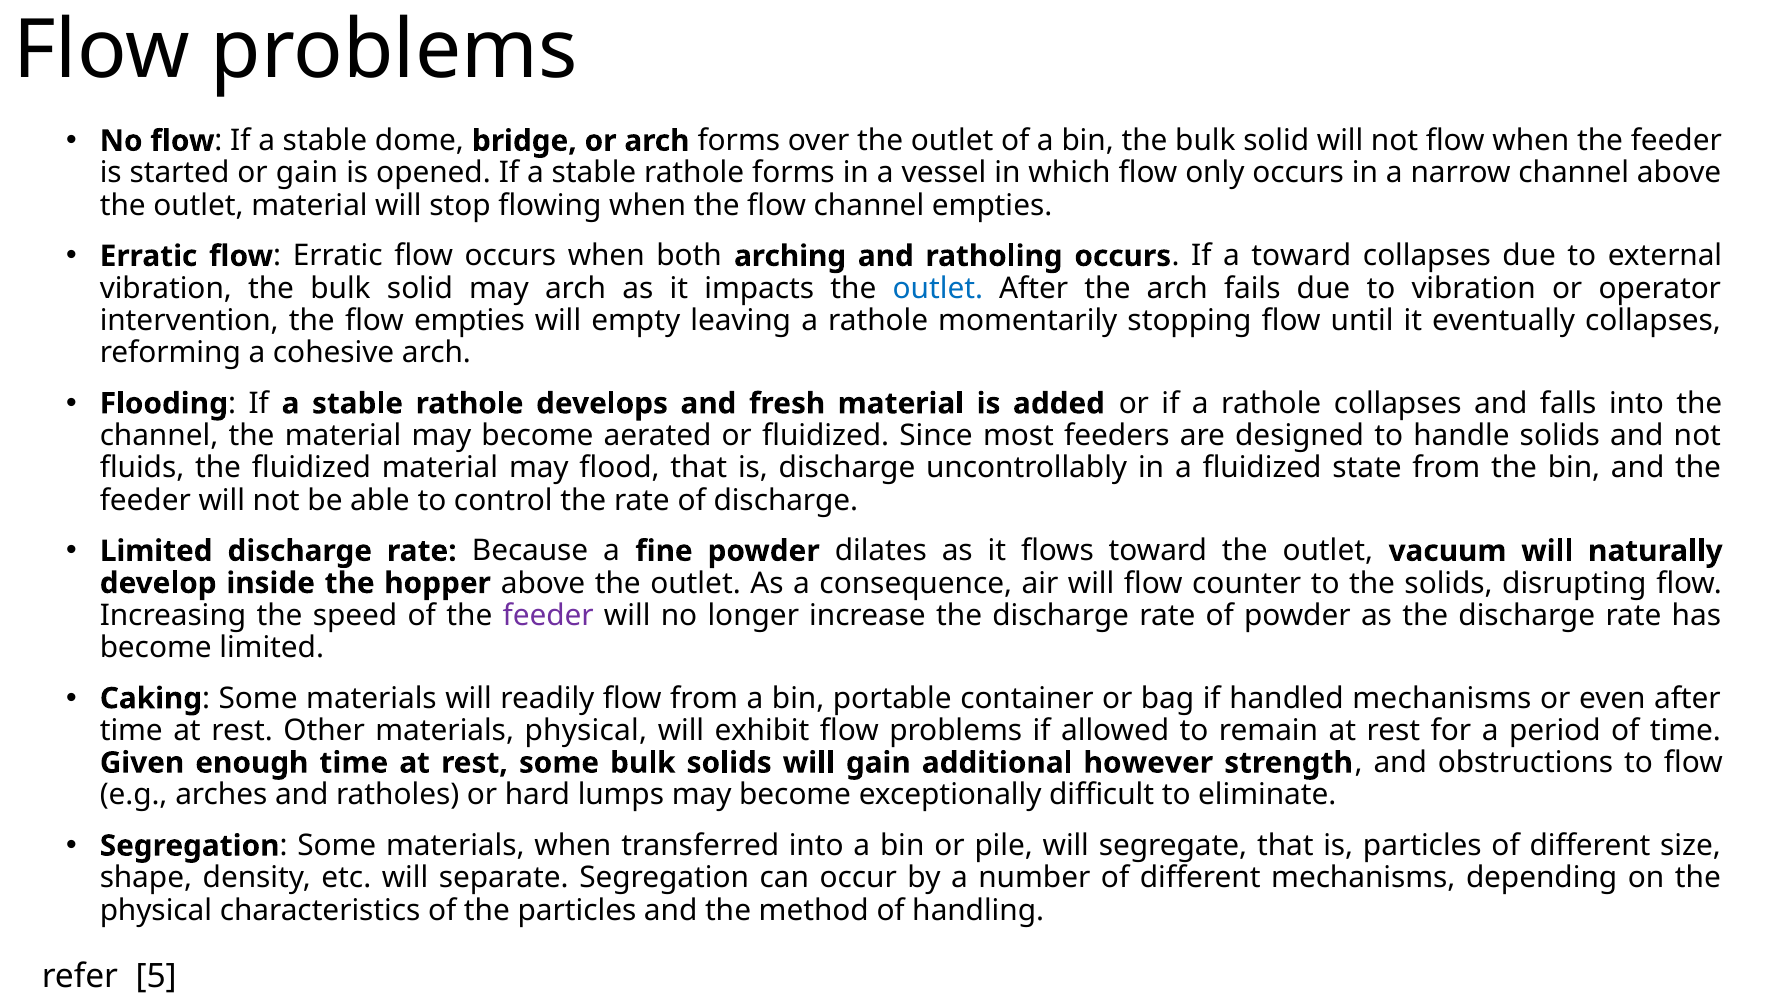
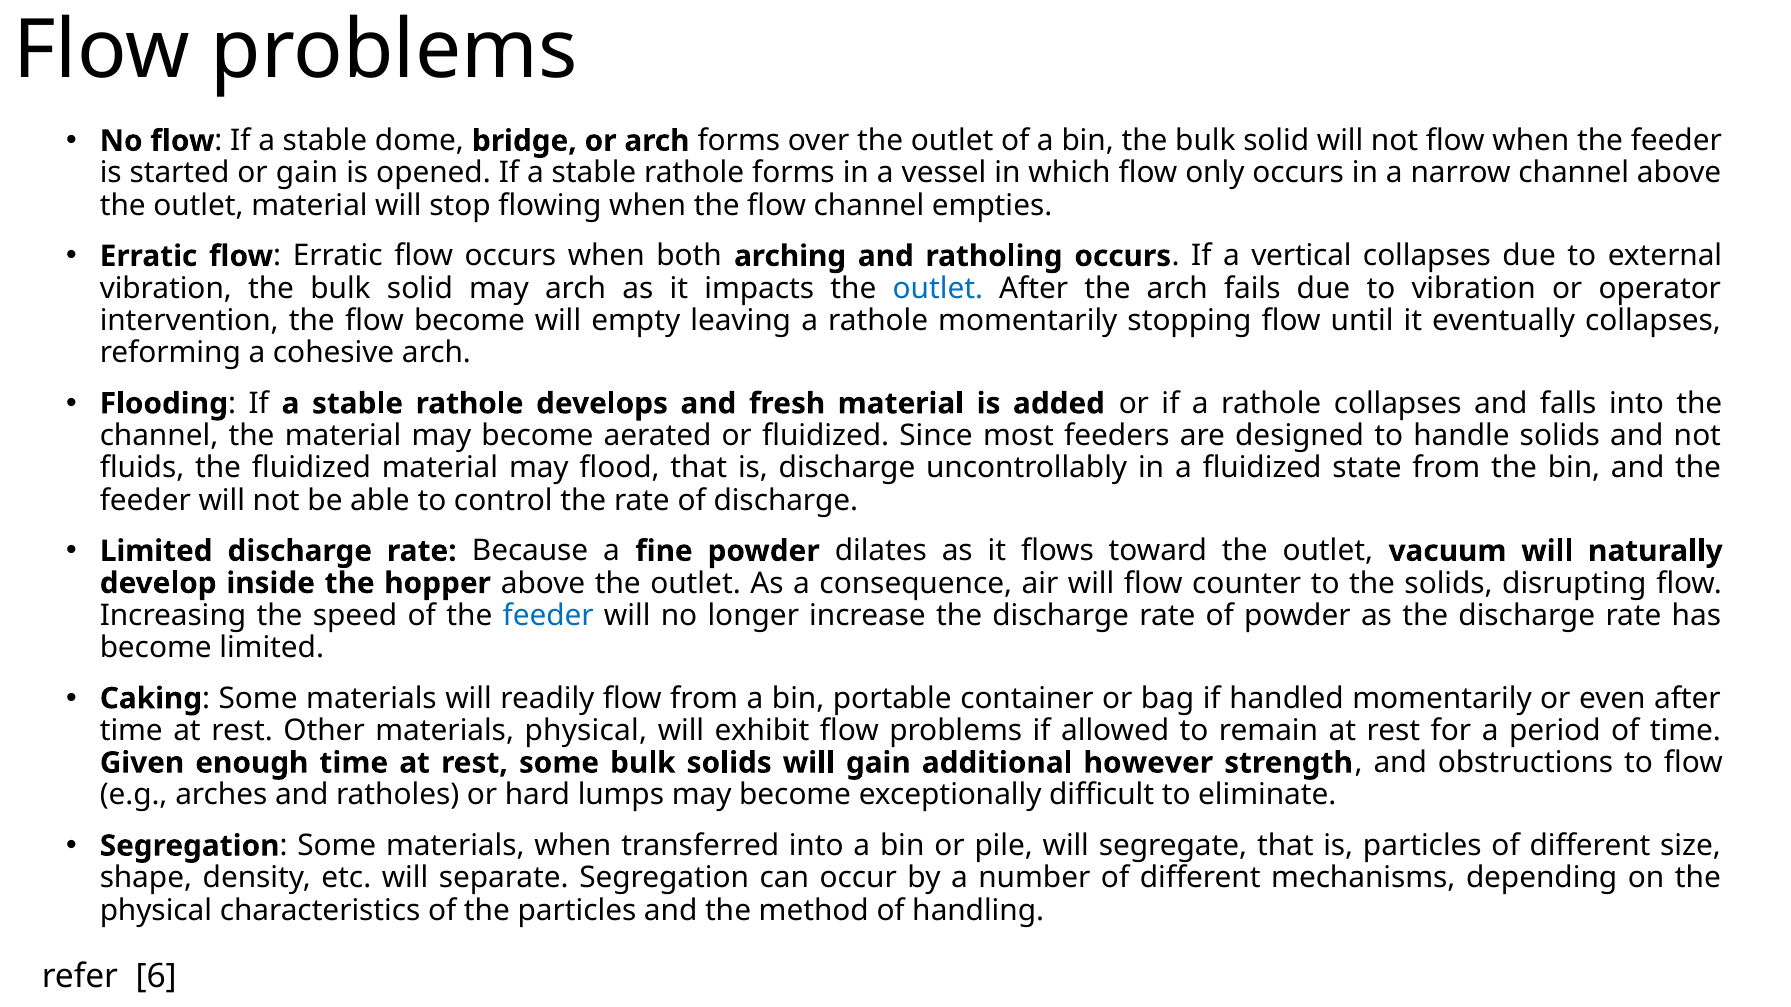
a toward: toward -> vertical
flow empties: empties -> become
feeder at (548, 616) colour: purple -> blue
handled mechanisms: mechanisms -> momentarily
5: 5 -> 6
